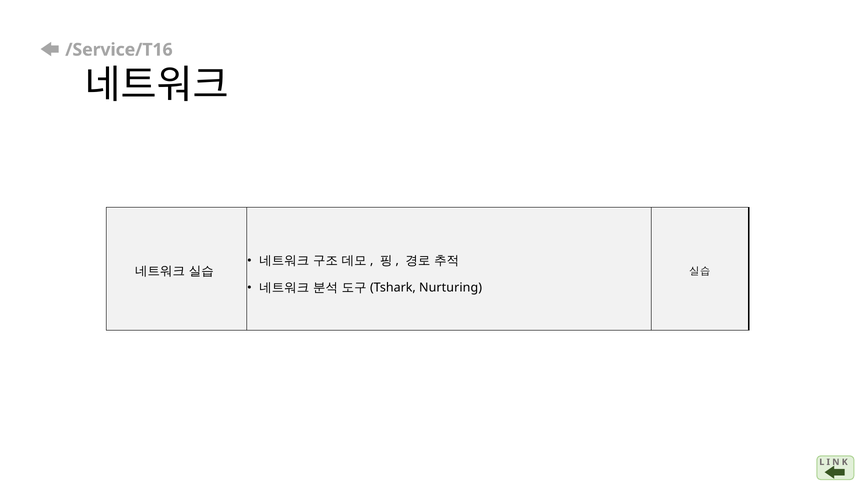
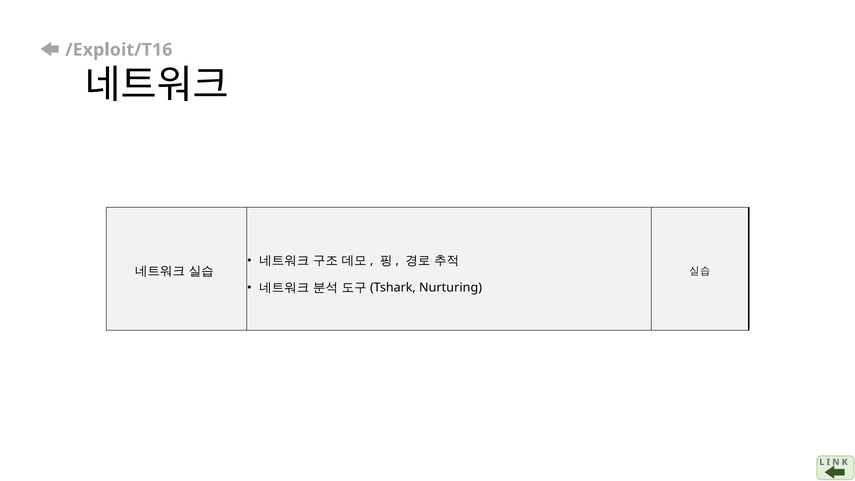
/Service/T16: /Service/T16 -> /Exploit/T16
